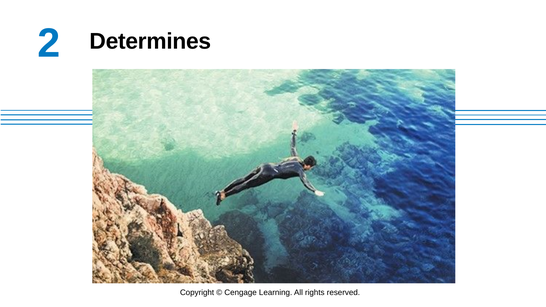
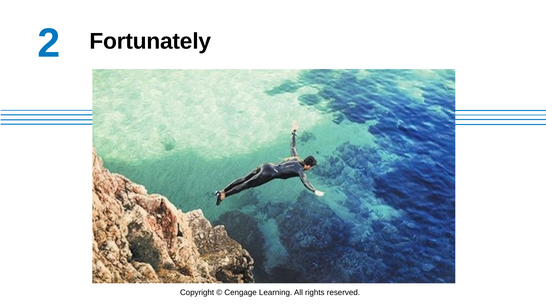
Determines: Determines -> Fortunately
